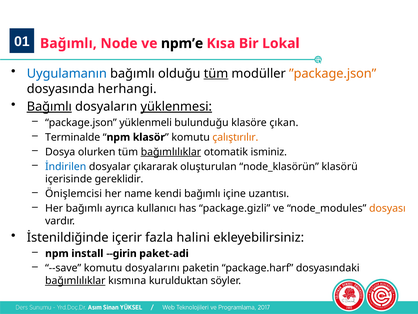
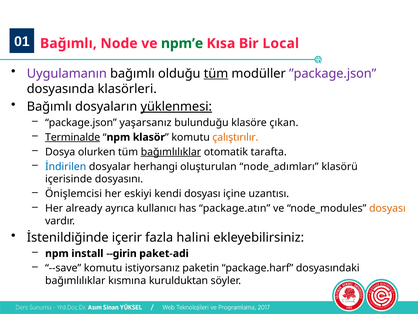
npm’e colour: black -> green
Lokal: Lokal -> Local
Uygulamanın colour: blue -> purple
”package.json colour: orange -> purple
herhangi: herhangi -> klasörleri
Bağımlı at (49, 107) underline: present -> none
yüklenmeli: yüklenmeli -> yaşarsanız
Terminalde underline: none -> present
isminiz: isminiz -> tarafta
çıkararak: çıkararak -> herhangi
node_klasörün: node_klasörün -> node_adımları
gereklidir: gereklidir -> dosyasını
name: name -> eskiyi
kendi bağımlı: bağımlı -> dosyası
Her bağımlı: bağımlı -> already
package.gizli: package.gizli -> package.atın
dosyalarını: dosyalarını -> istiyorsanız
bağımlılıklar at (75, 280) underline: present -> none
